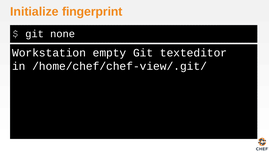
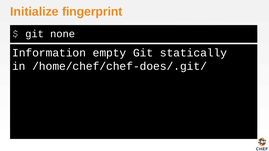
Workstation: Workstation -> Information
texteditor: texteditor -> statically
/home/chef/chef-view/.git/: /home/chef/chef-view/.git/ -> /home/chef/chef-does/.git/
